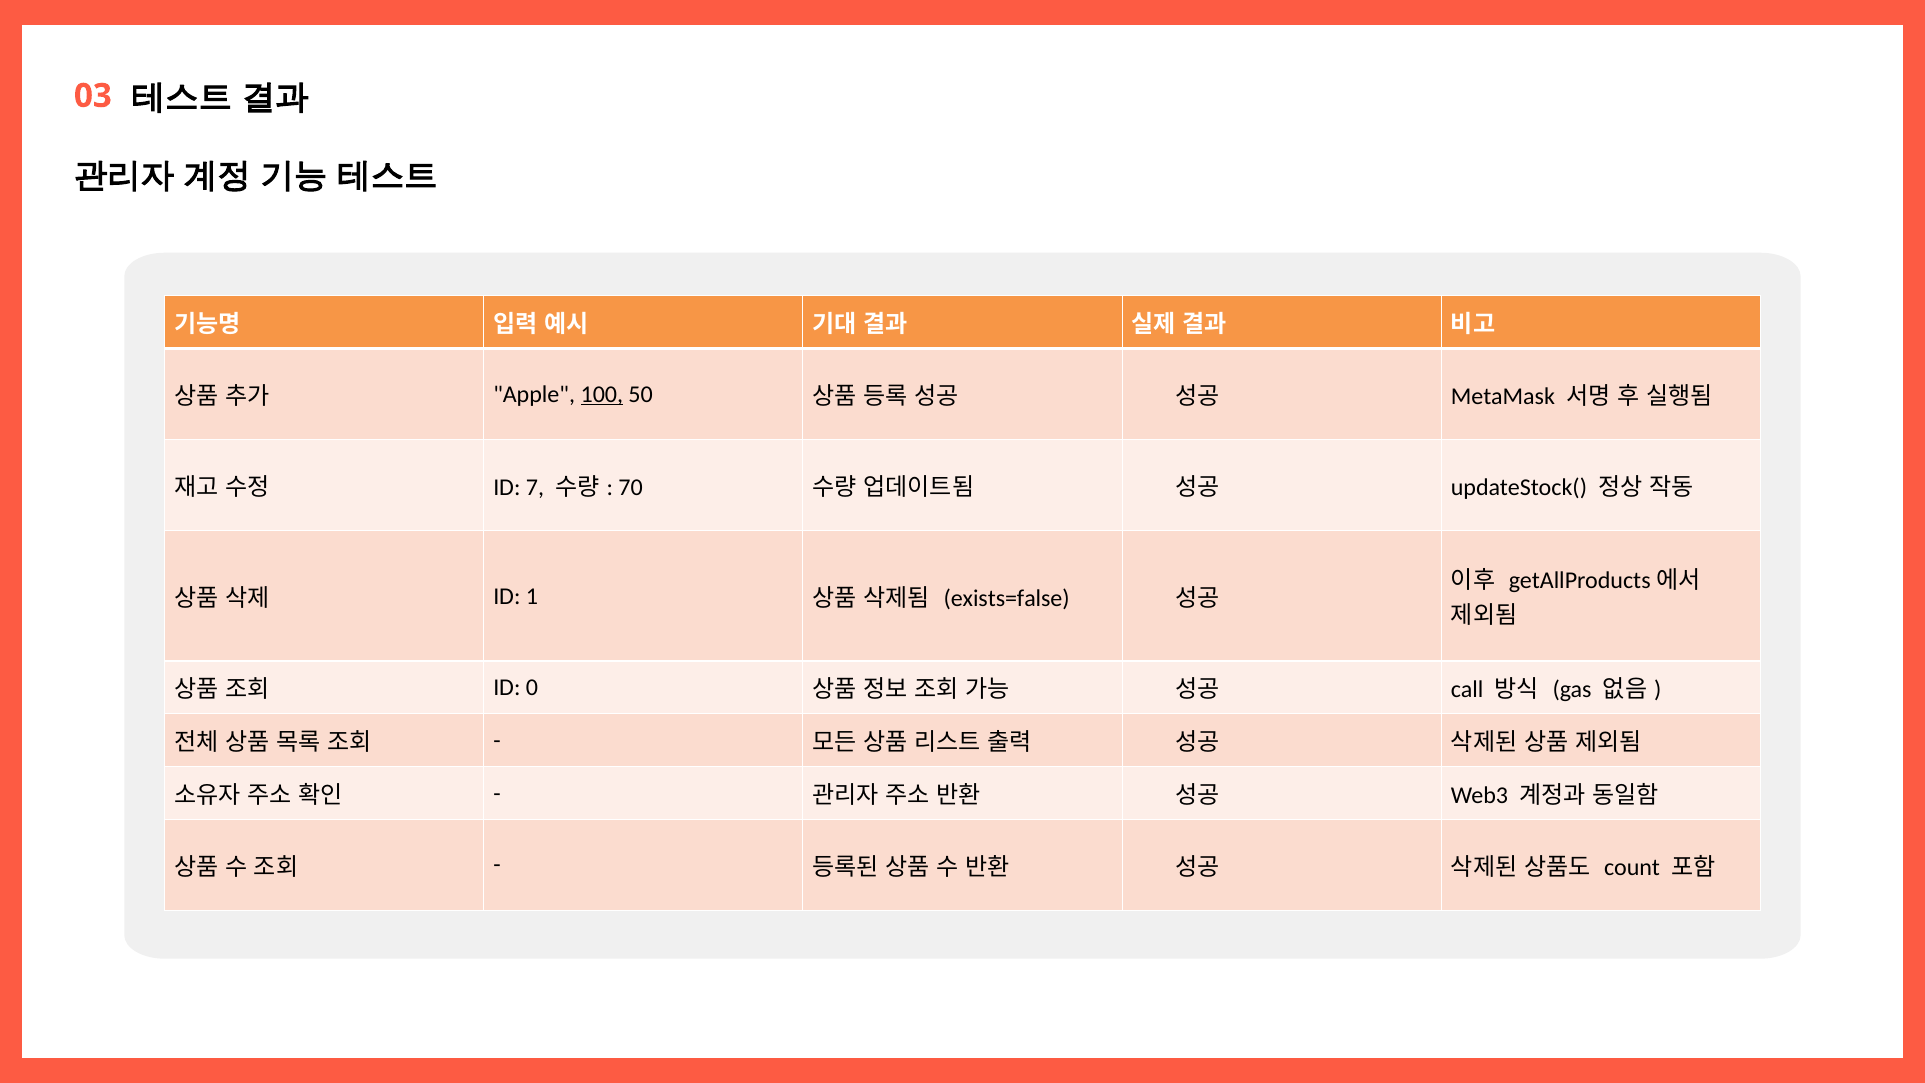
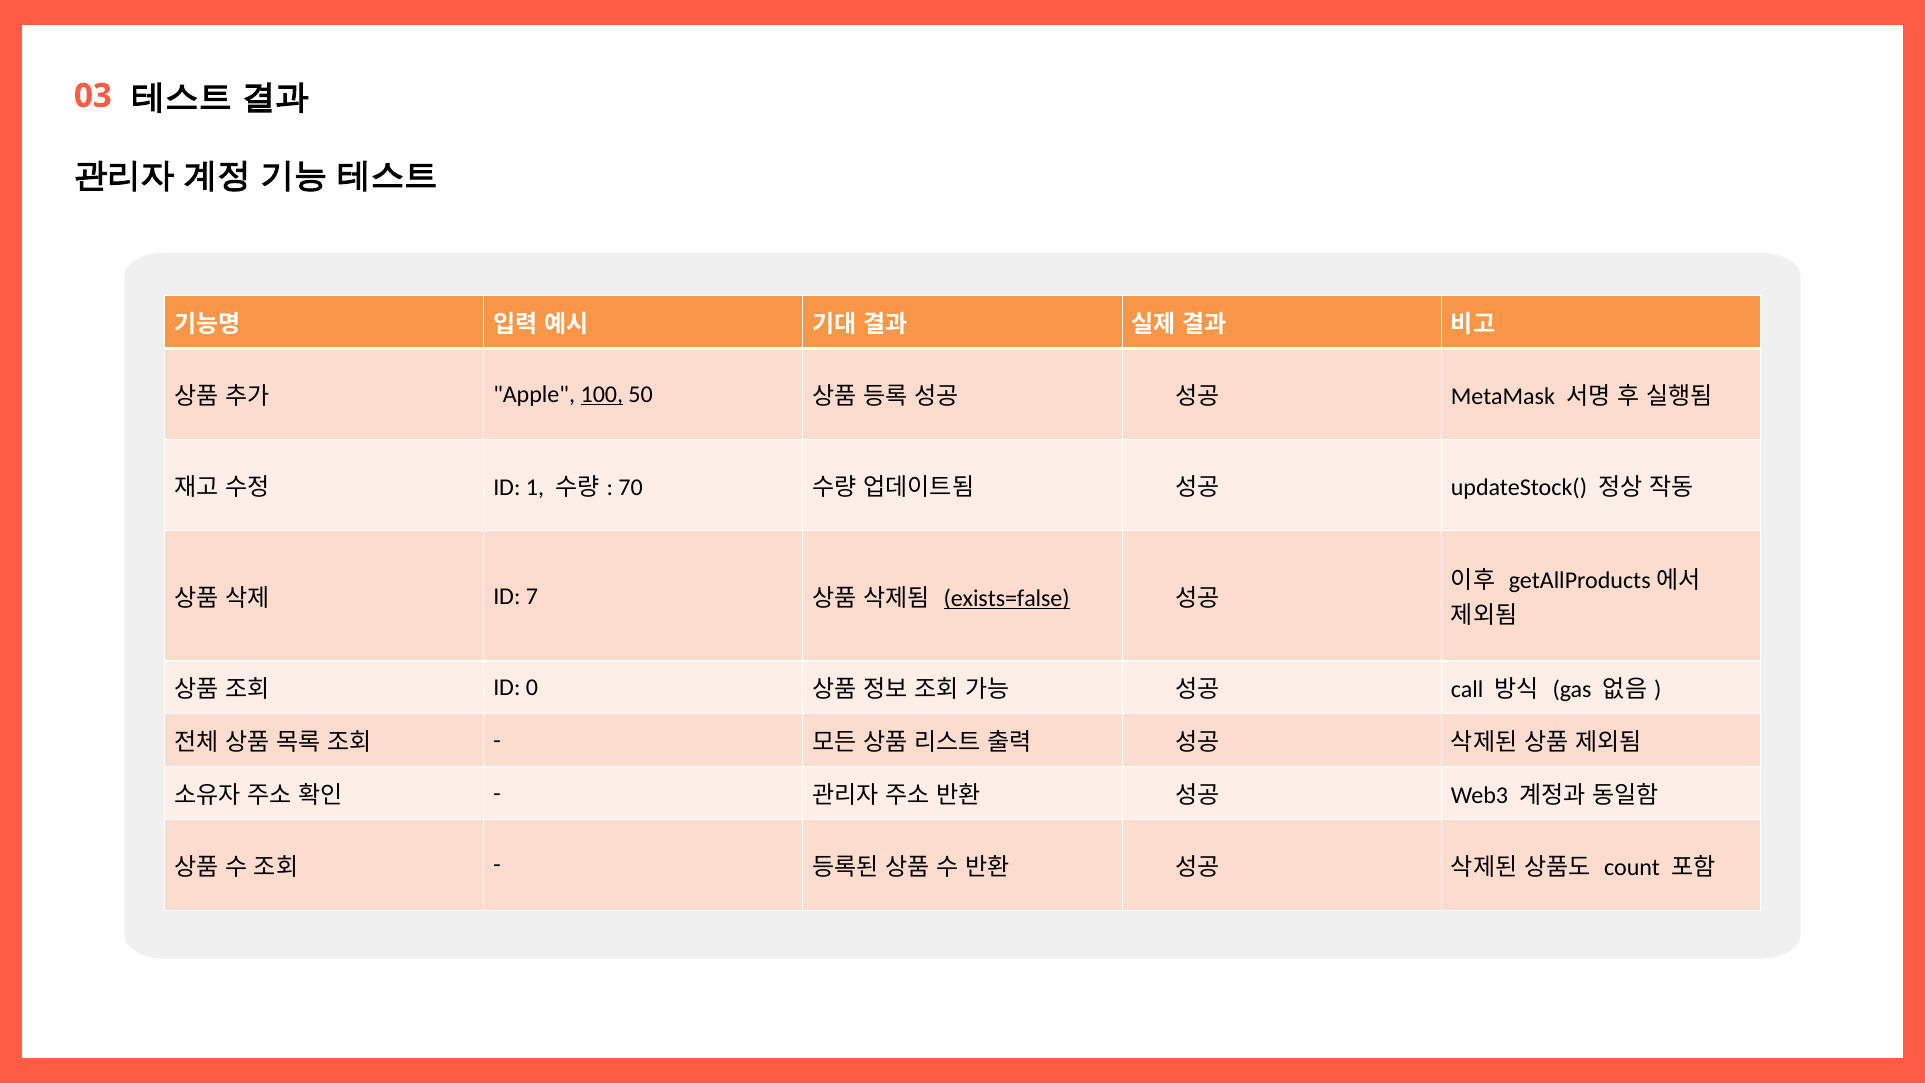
7: 7 -> 1
1: 1 -> 7
exists=false underline: none -> present
